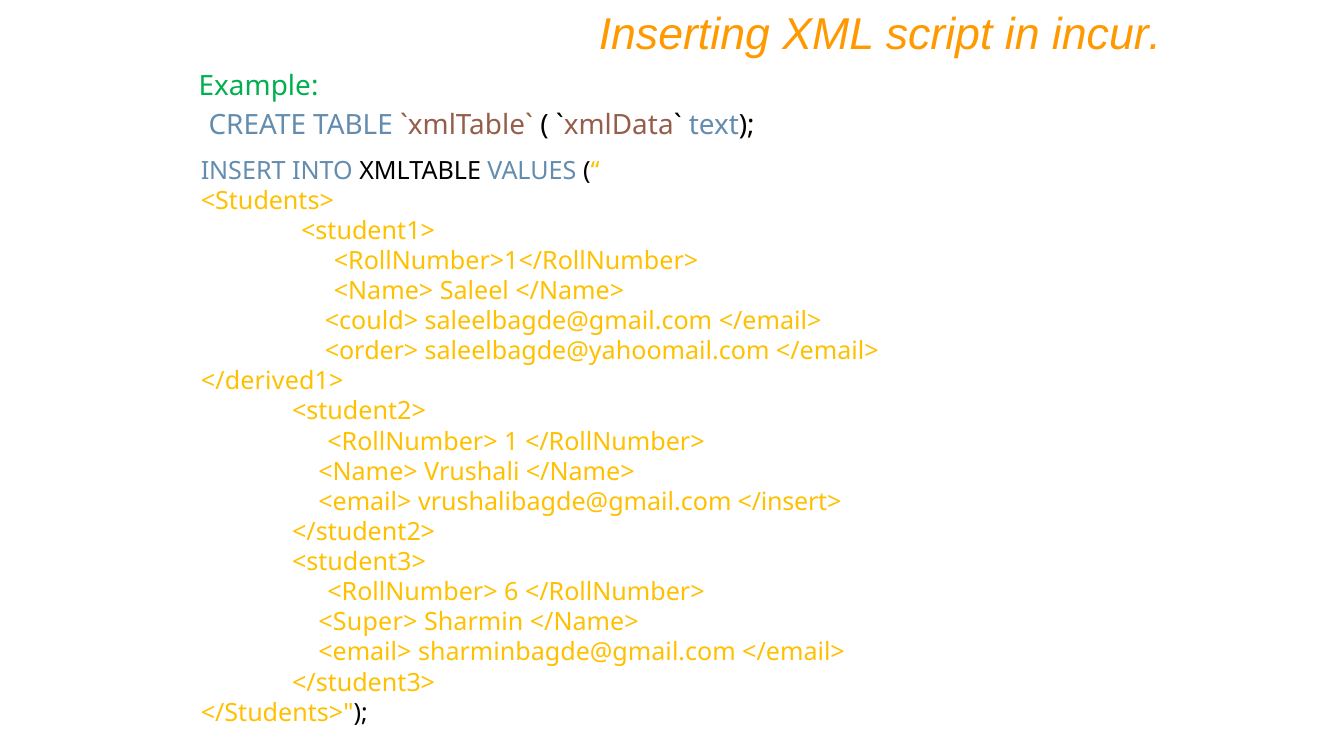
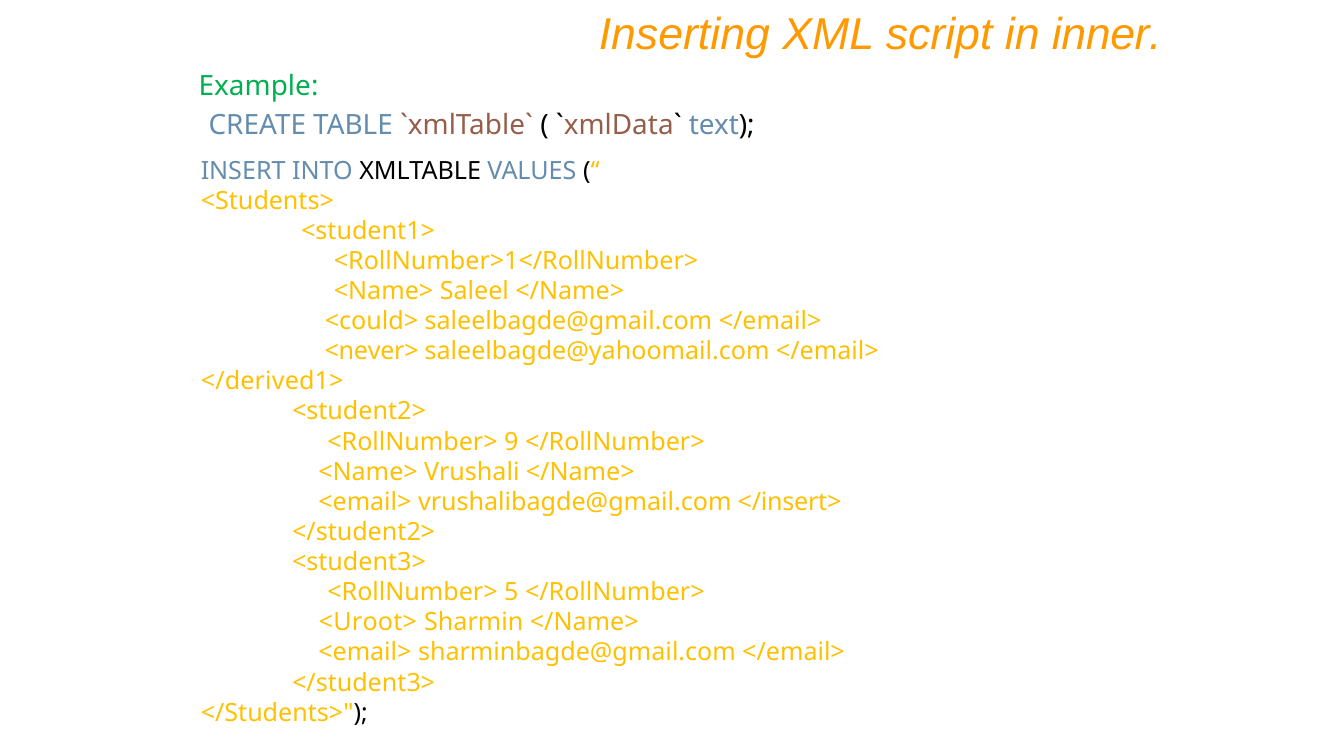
incur: incur -> inner
<order>: <order> -> <never>
1: 1 -> 9
6: 6 -> 5
<Super>: <Super> -> <Uroot>
